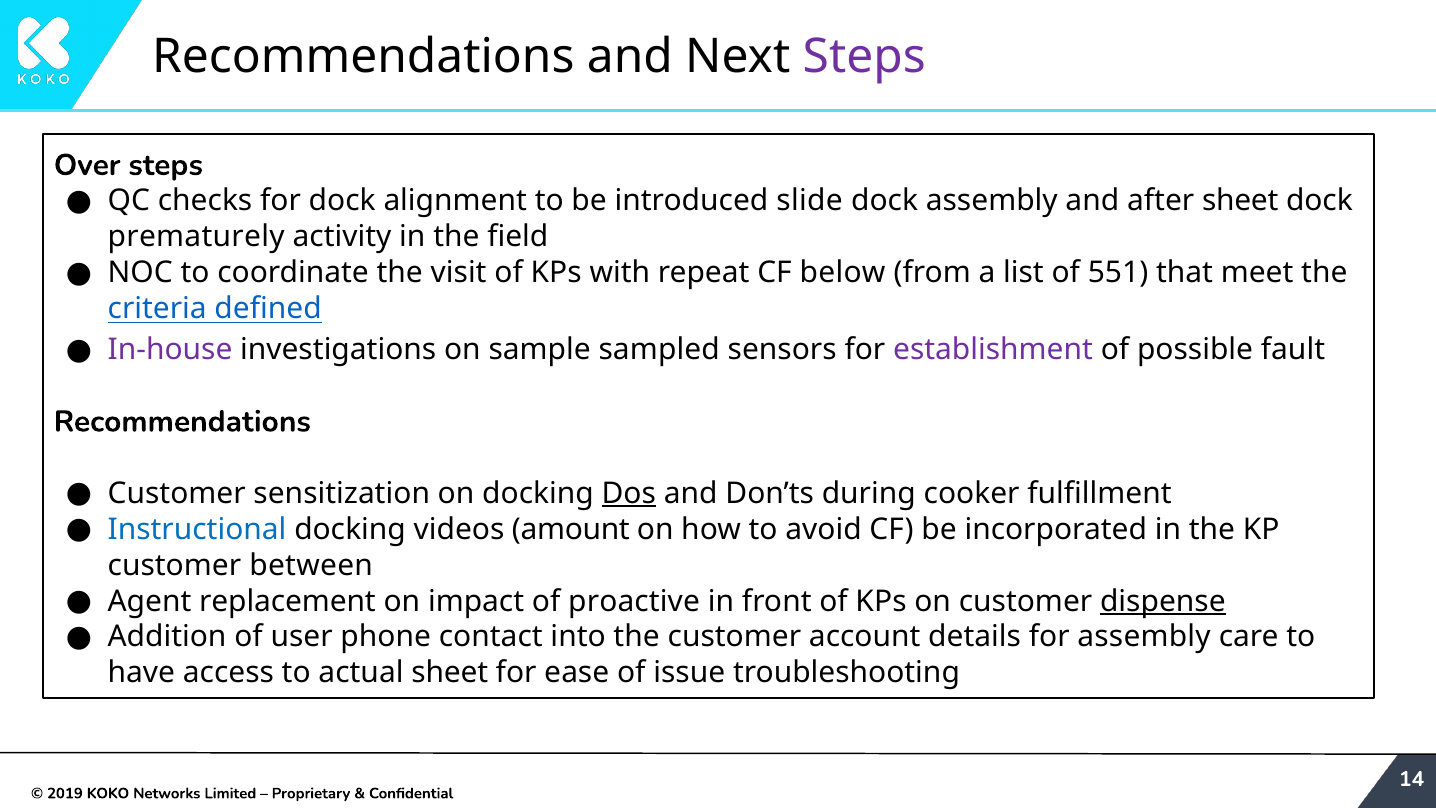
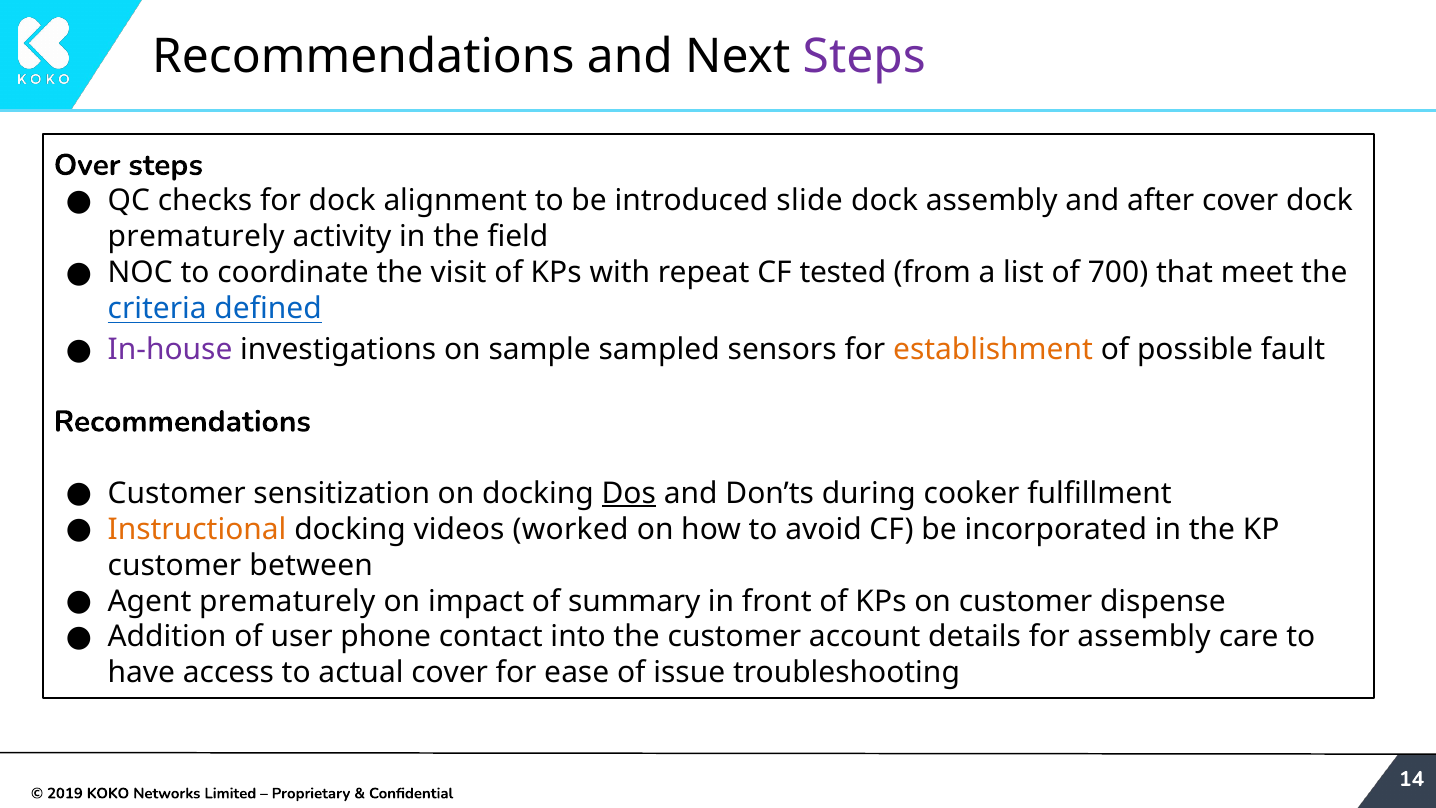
after sheet: sheet -> cover
below: below -> tested
551: 551 -> 700
establishment colour: purple -> orange
Instructional colour: blue -> orange
amount: amount -> worked
Agent replacement: replacement -> prematurely
proactive: proactive -> summary
dispense underline: present -> none
actual sheet: sheet -> cover
